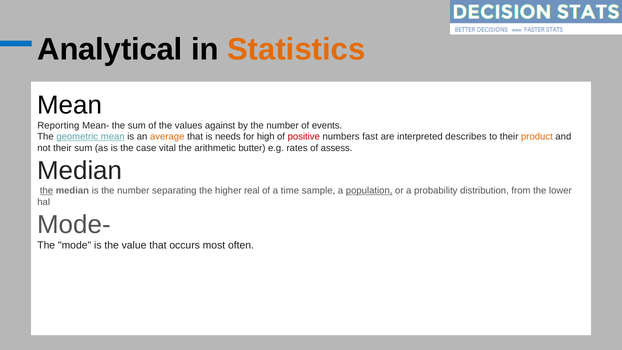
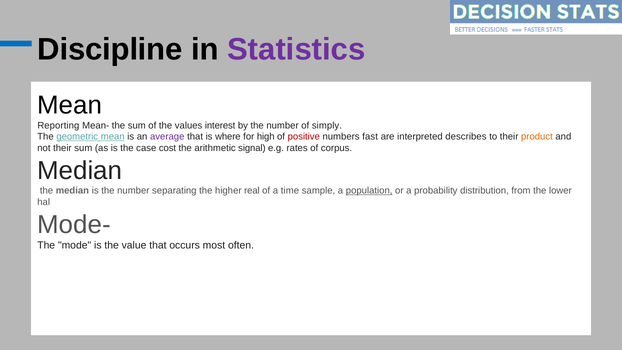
Analytical: Analytical -> Discipline
Statistics colour: orange -> purple
against: against -> interest
events: events -> simply
average colour: orange -> purple
needs: needs -> where
vital: vital -> cost
butter: butter -> signal
assess: assess -> corpus
the at (47, 191) underline: present -> none
